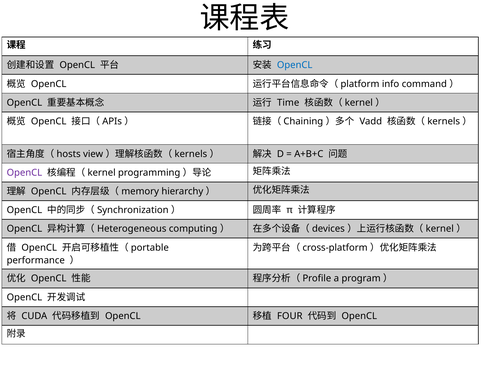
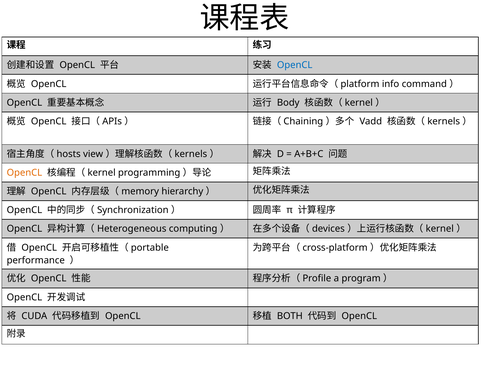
Time: Time -> Body
OpenCL at (24, 173) colour: purple -> orange
FOUR: FOUR -> BOTH
